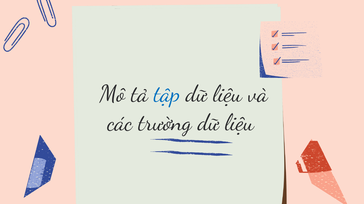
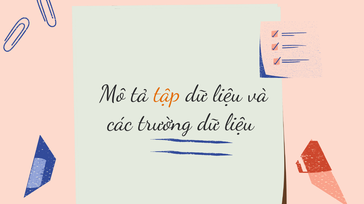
tập colour: blue -> orange
